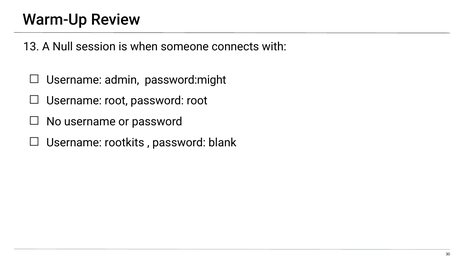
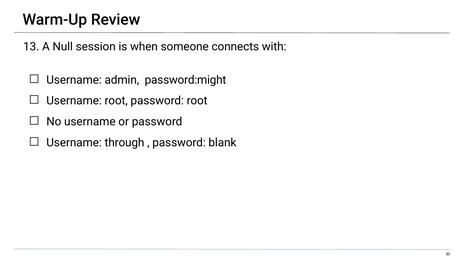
rootkits: rootkits -> through
